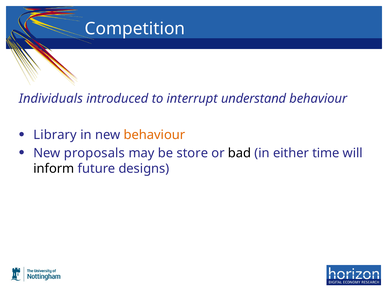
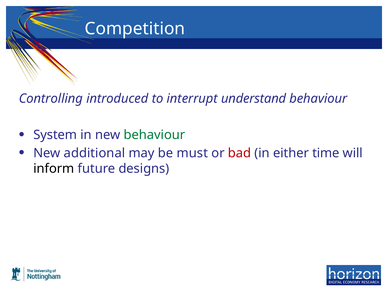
Individuals: Individuals -> Controlling
Library: Library -> System
behaviour at (154, 135) colour: orange -> green
proposals: proposals -> additional
store: store -> must
bad colour: black -> red
